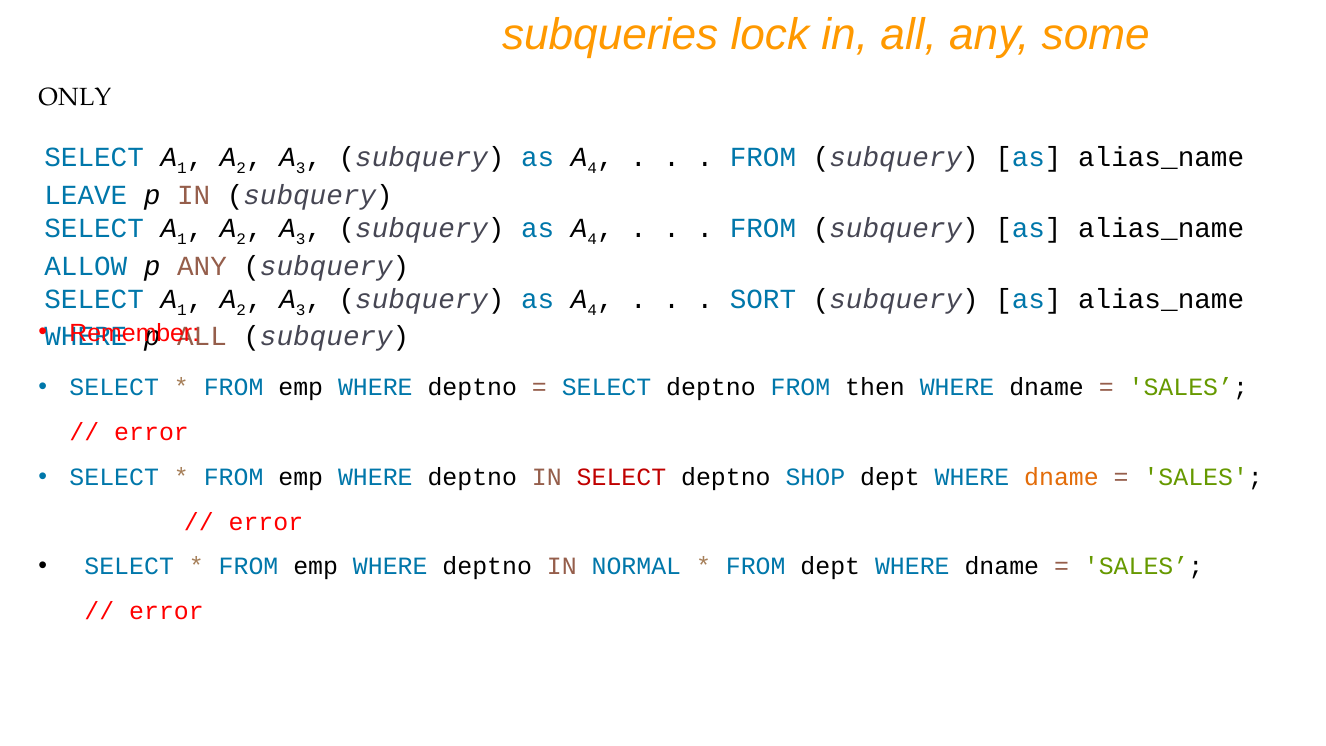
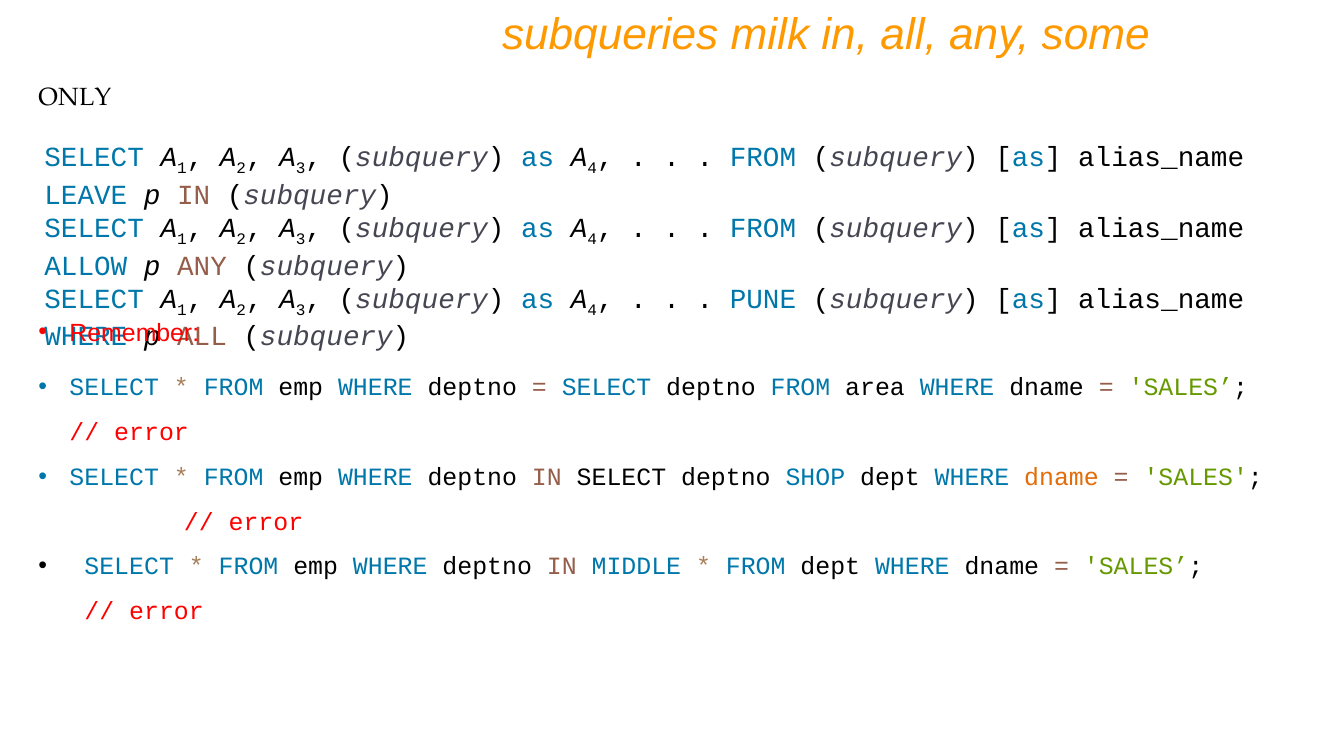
lock: lock -> milk
SORT: SORT -> PUNE
then: then -> area
SELECT at (621, 477) colour: red -> black
NORMAL: NORMAL -> MIDDLE
